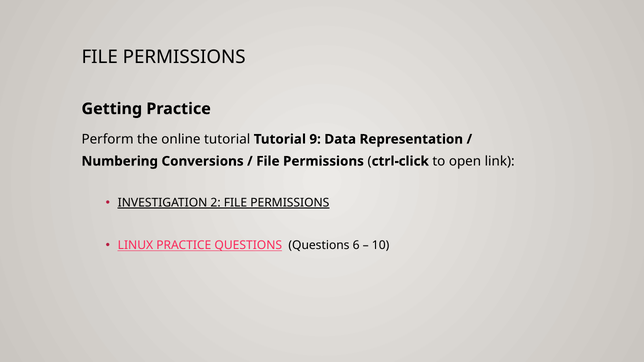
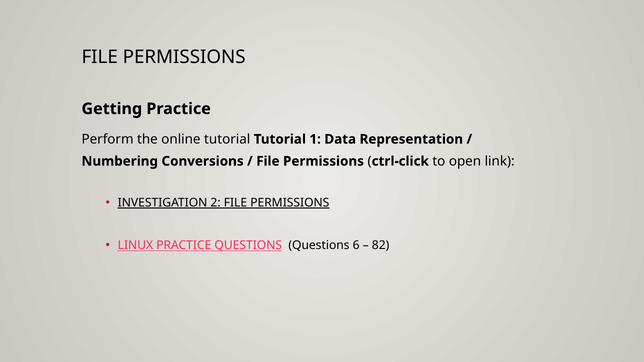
9: 9 -> 1
10: 10 -> 82
